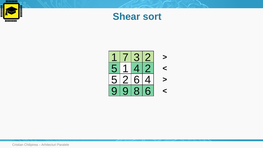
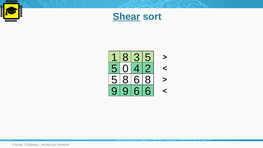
Shear underline: none -> present
1 7: 7 -> 8
3 2: 2 -> 5
5 1: 1 -> 0
5 2: 2 -> 8
6 4: 4 -> 8
9 8: 8 -> 6
